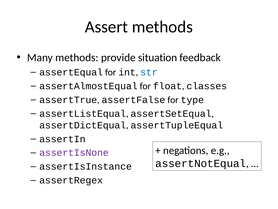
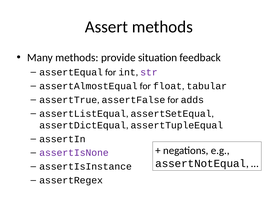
str colour: blue -> purple
classes: classes -> tabular
type: type -> adds
